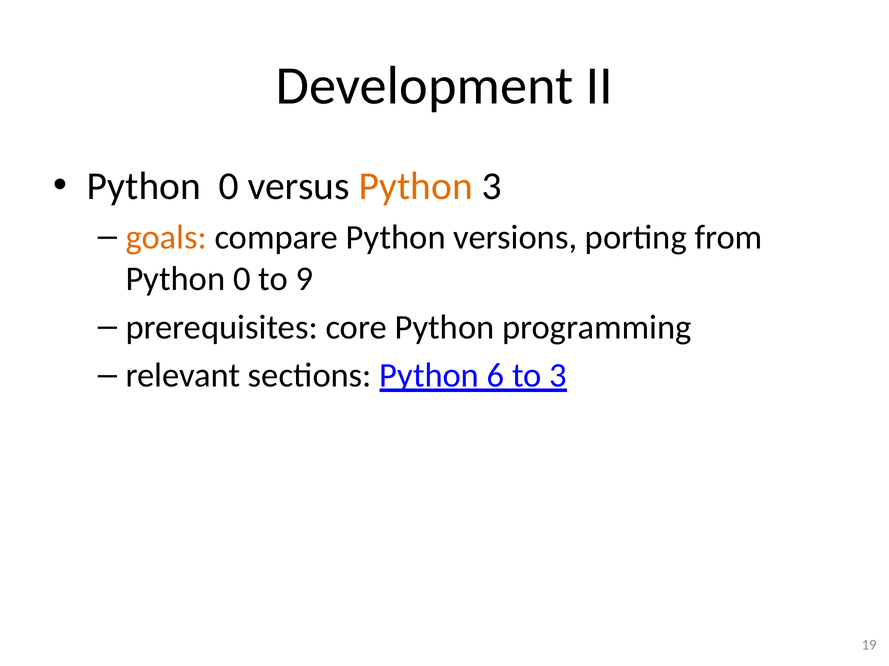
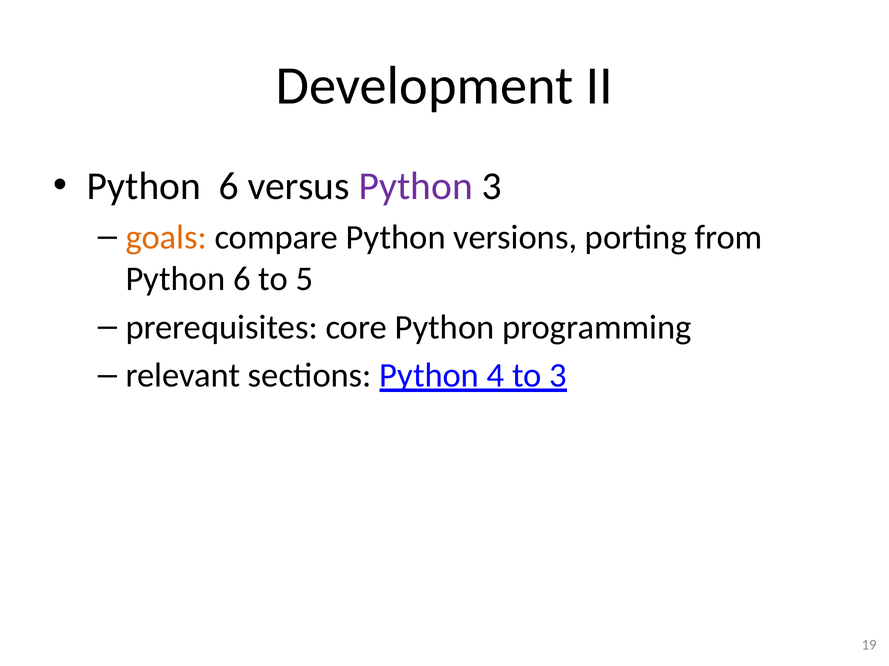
0 at (229, 186): 0 -> 6
Python at (416, 186) colour: orange -> purple
0 at (242, 279): 0 -> 6
9: 9 -> 5
6: 6 -> 4
